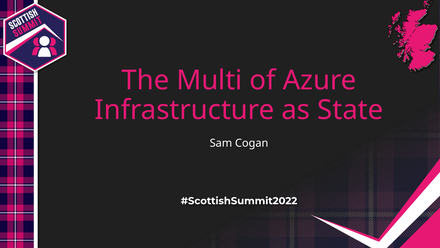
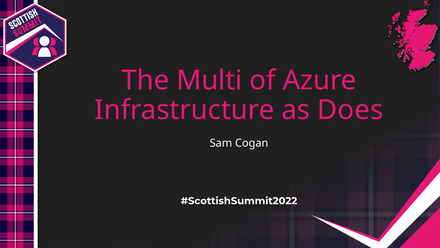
State: State -> Does
